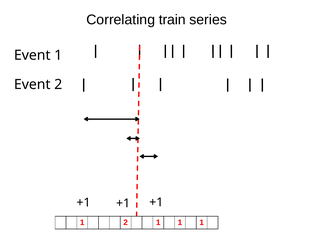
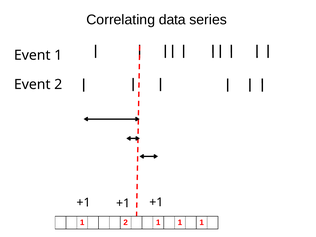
train: train -> data
